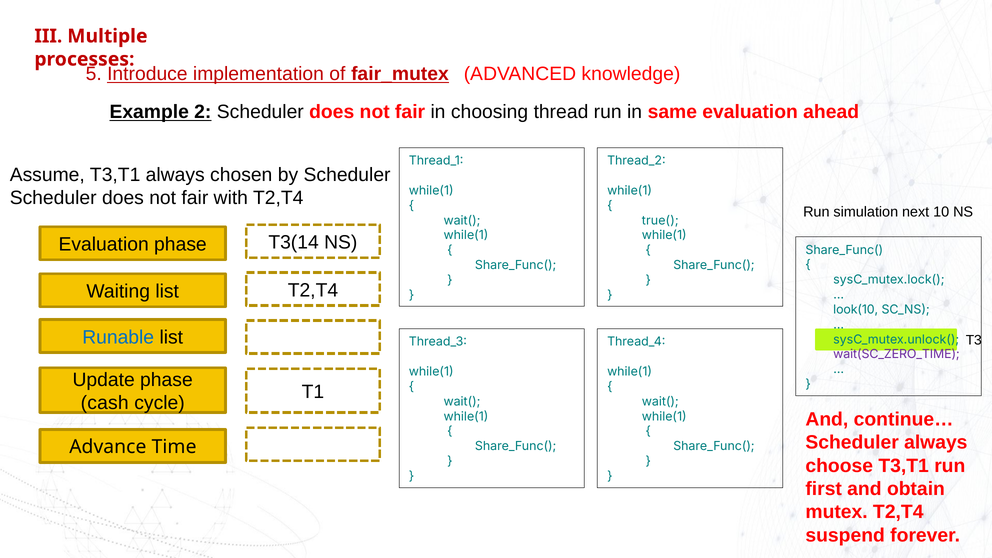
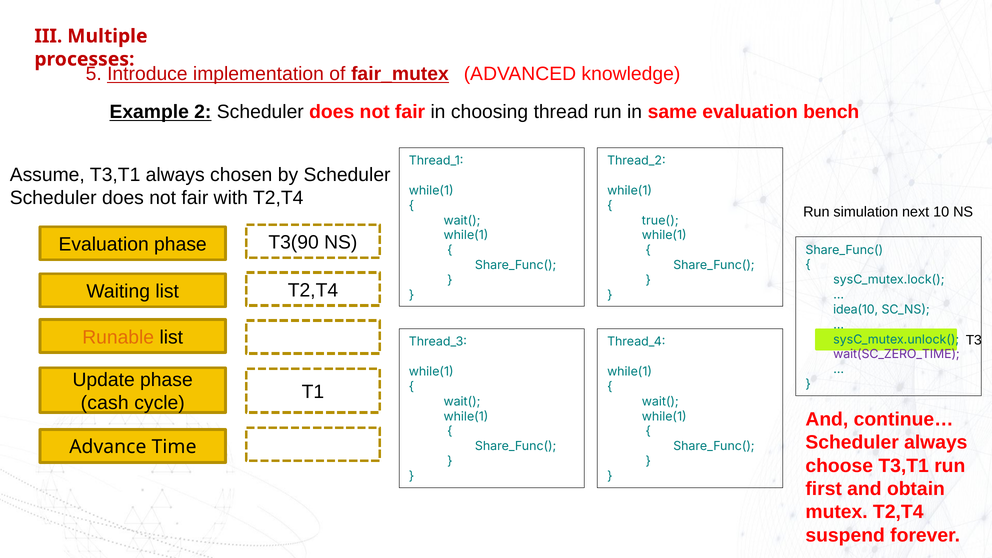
ahead: ahead -> bench
T3(14: T3(14 -> T3(90
look(10: look(10 -> idea(10
Runable colour: blue -> orange
